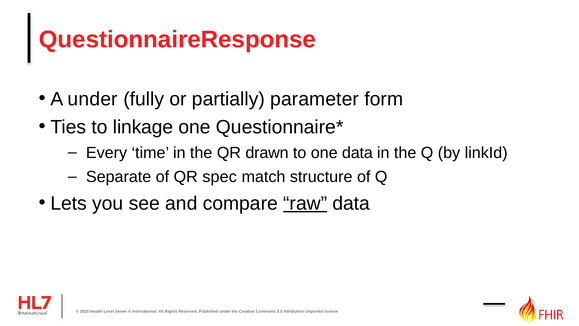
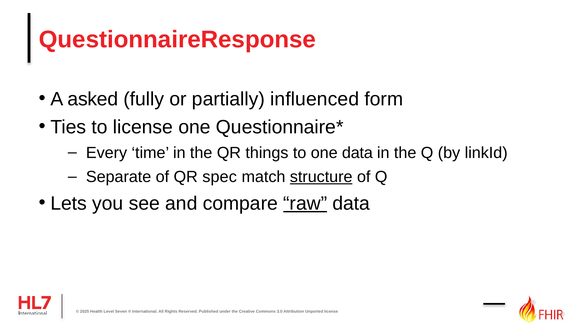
A under: under -> asked
parameter: parameter -> influenced
to linkage: linkage -> license
drawn: drawn -> things
structure underline: none -> present
